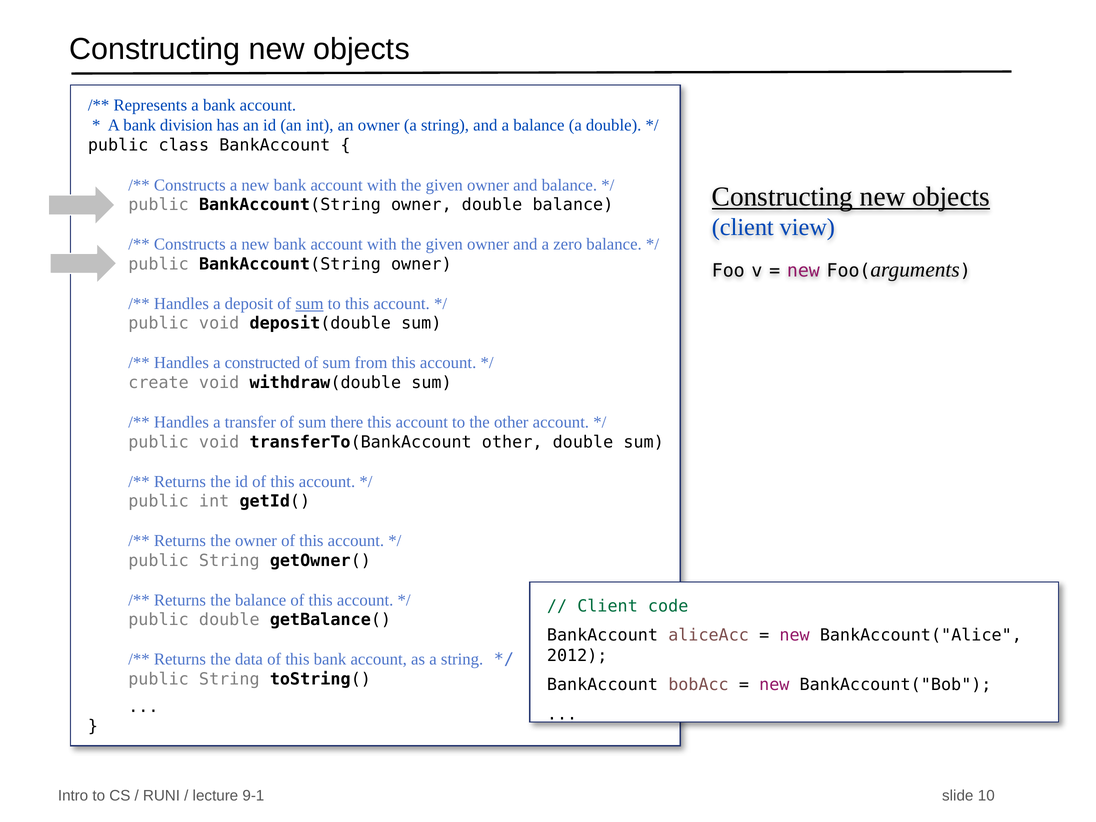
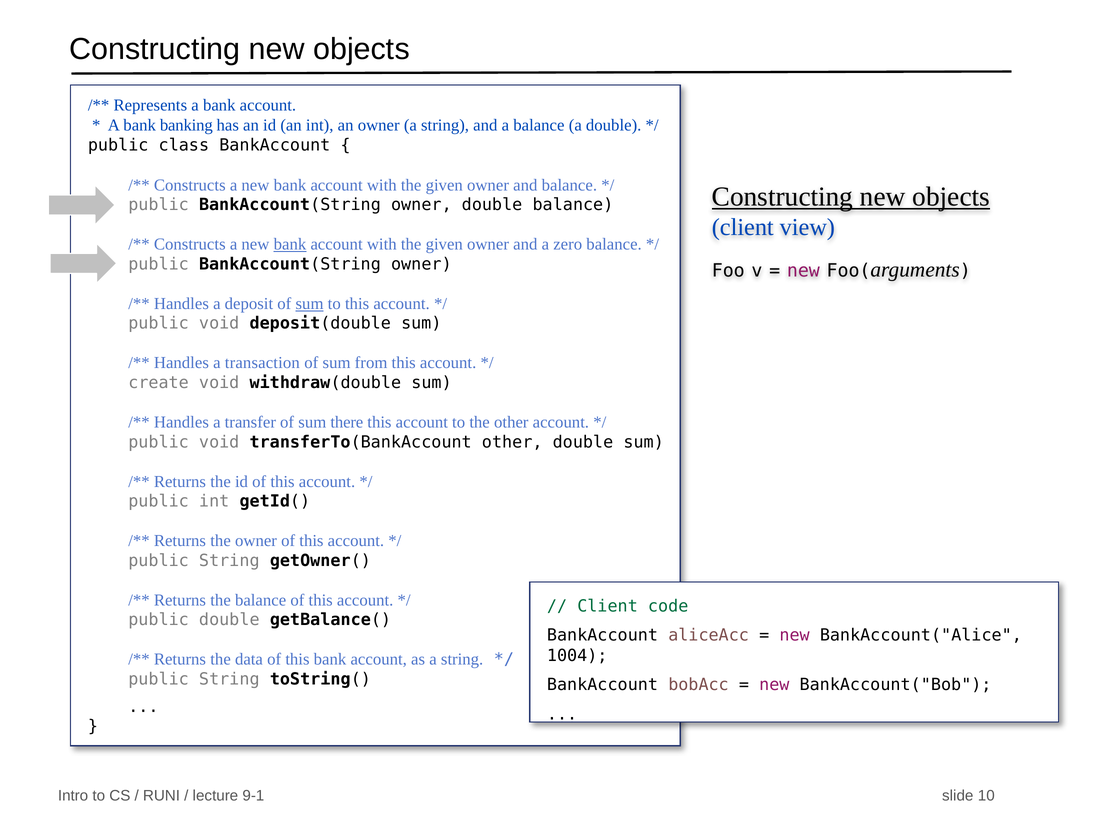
division: division -> banking
bank at (290, 244) underline: none -> present
constructed: constructed -> transaction
2012: 2012 -> 1004
